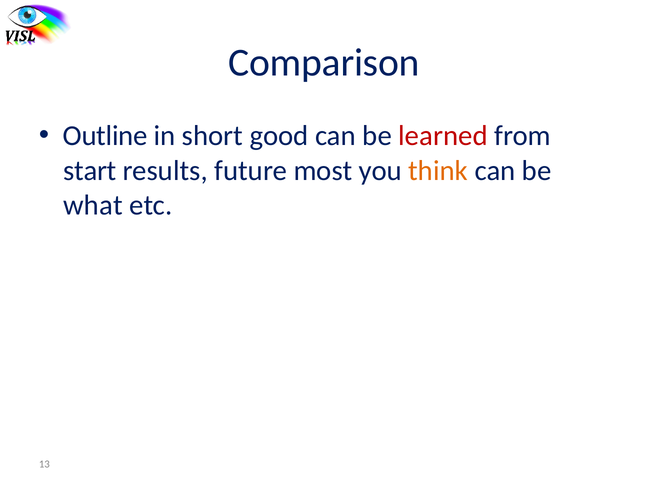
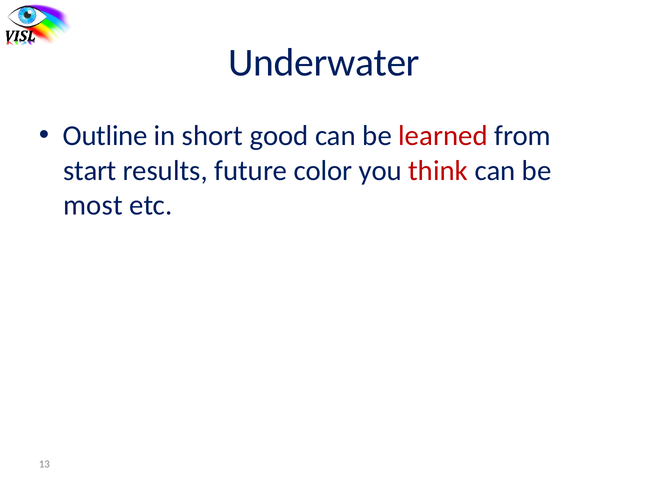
Comparison: Comparison -> Underwater
most: most -> color
think colour: orange -> red
what: what -> most
